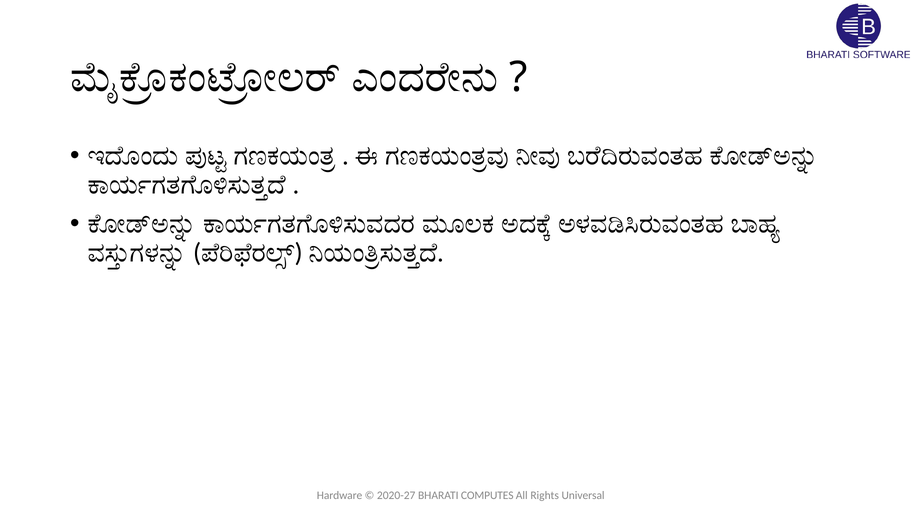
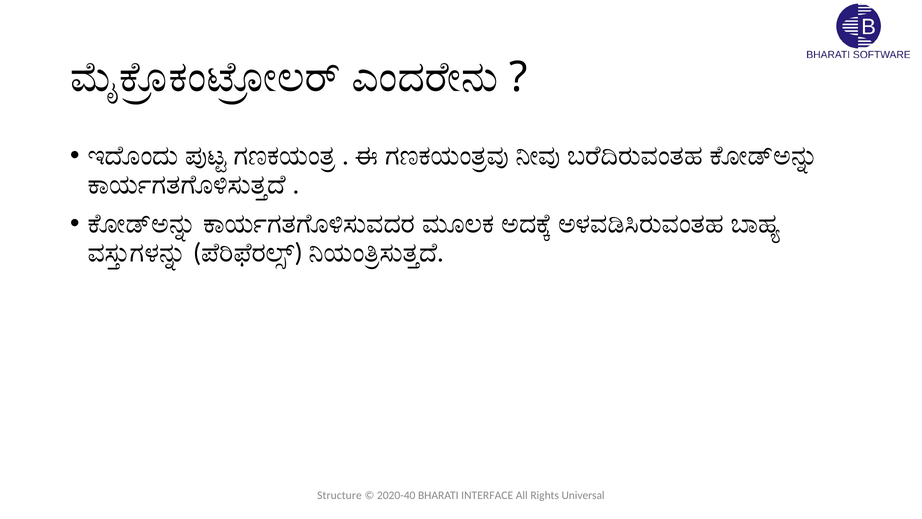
Hardware: Hardware -> Structure
2020-27: 2020-27 -> 2020-40
COMPUTES: COMPUTES -> INTERFACE
